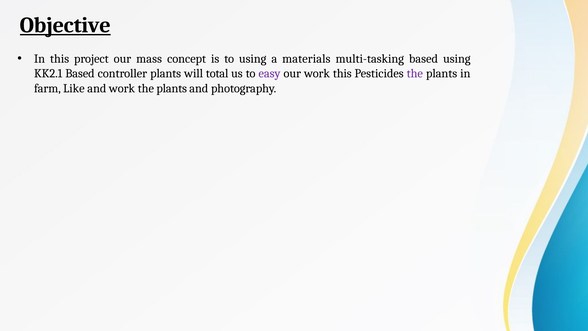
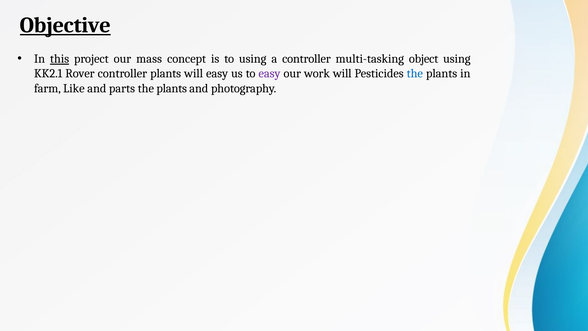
this at (60, 59) underline: none -> present
a materials: materials -> controller
multi-tasking based: based -> object
KK2.1 Based: Based -> Rover
will total: total -> easy
work this: this -> will
the at (415, 74) colour: purple -> blue
and work: work -> parts
